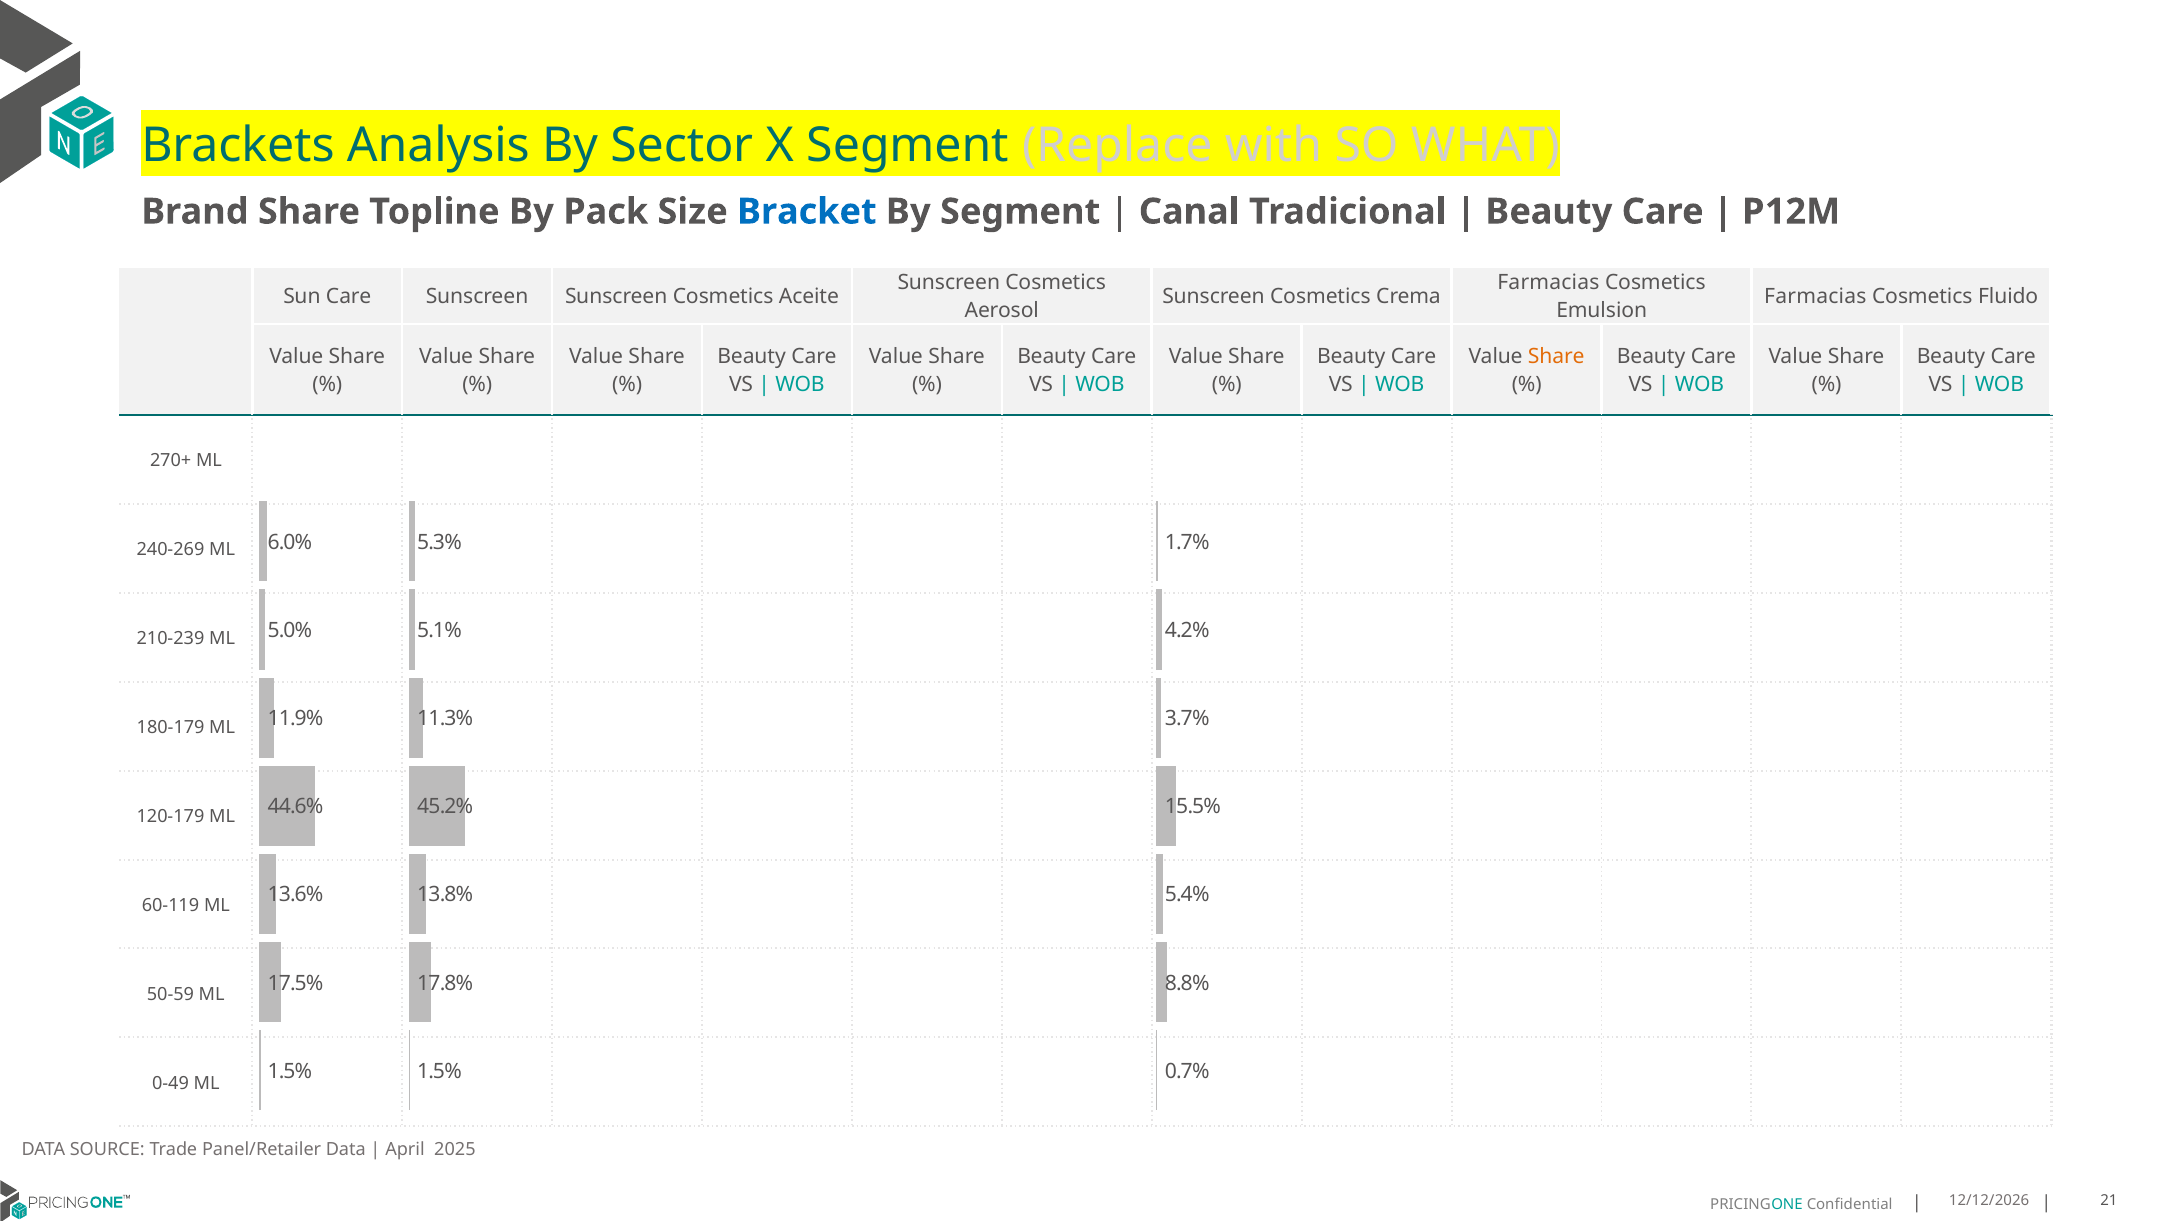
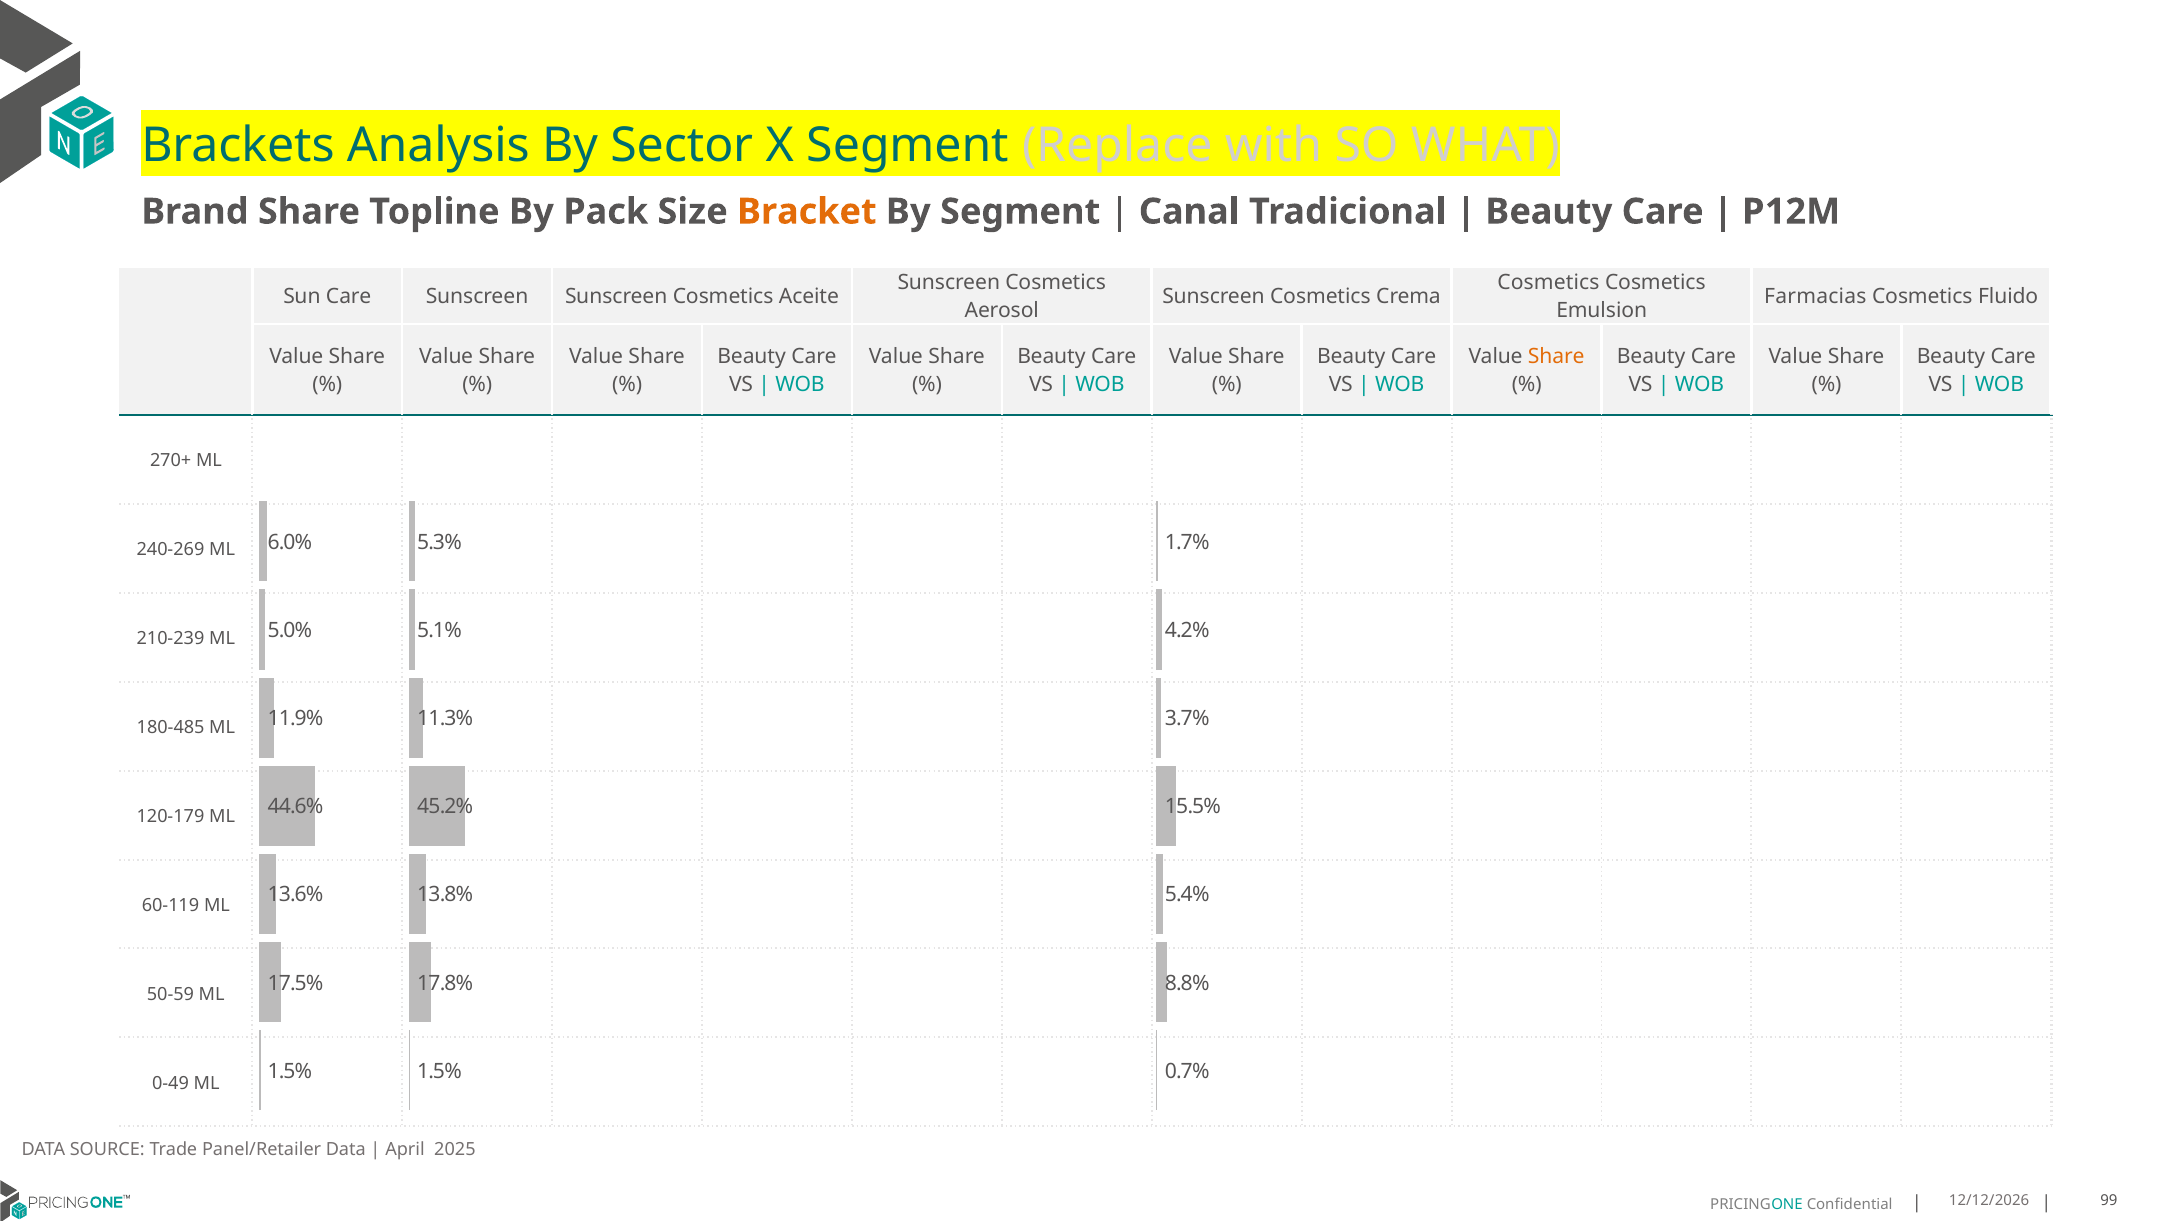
Bracket colour: blue -> orange
Farmacias at (1548, 282): Farmacias -> Cosmetics
180-179: 180-179 -> 180-485
21: 21 -> 99
